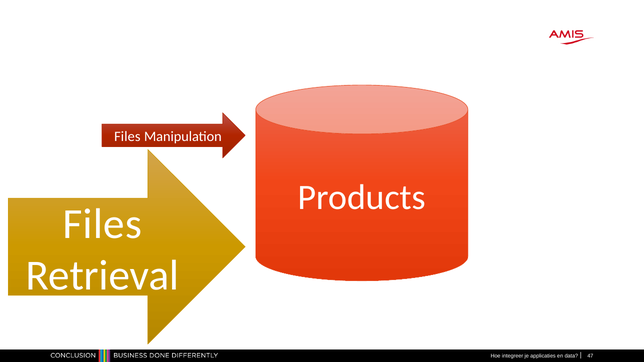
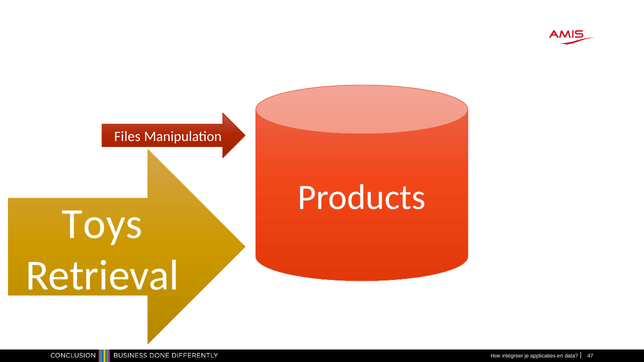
Files at (102, 224): Files -> Toys
